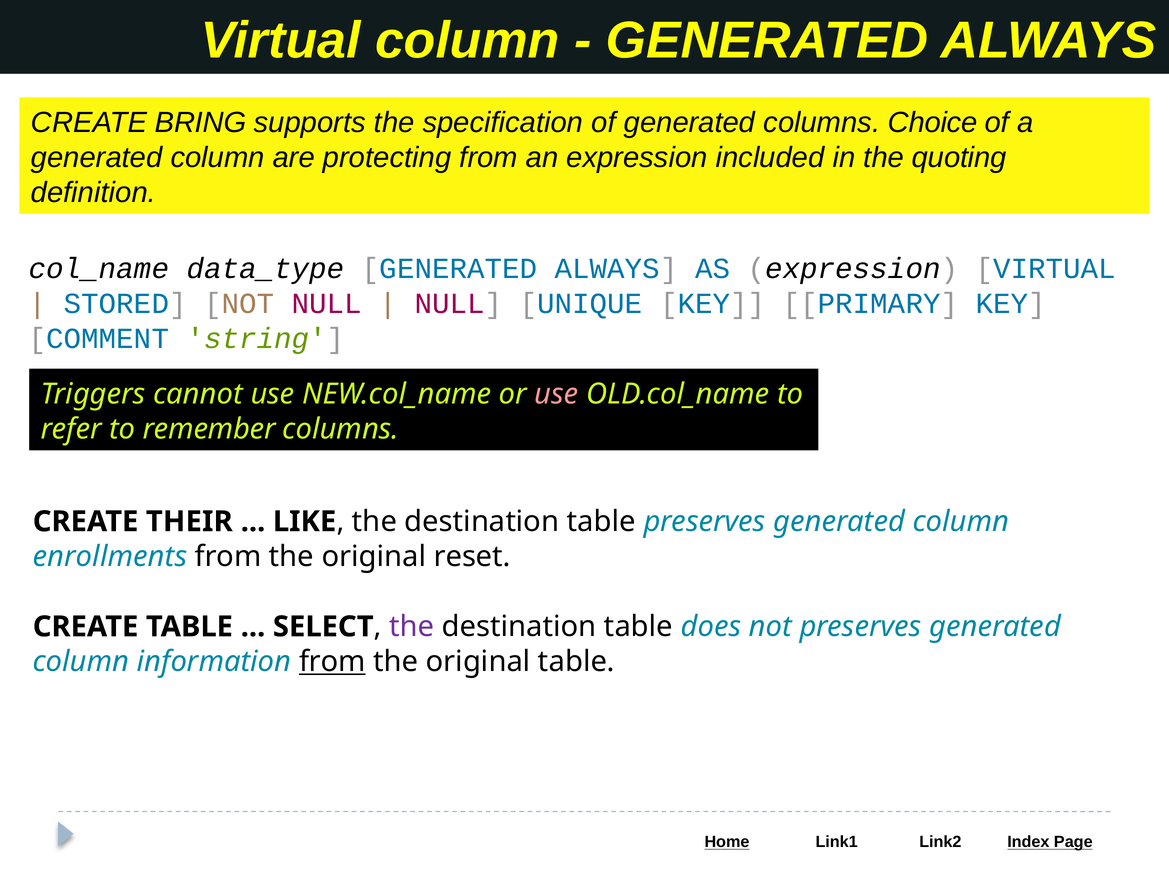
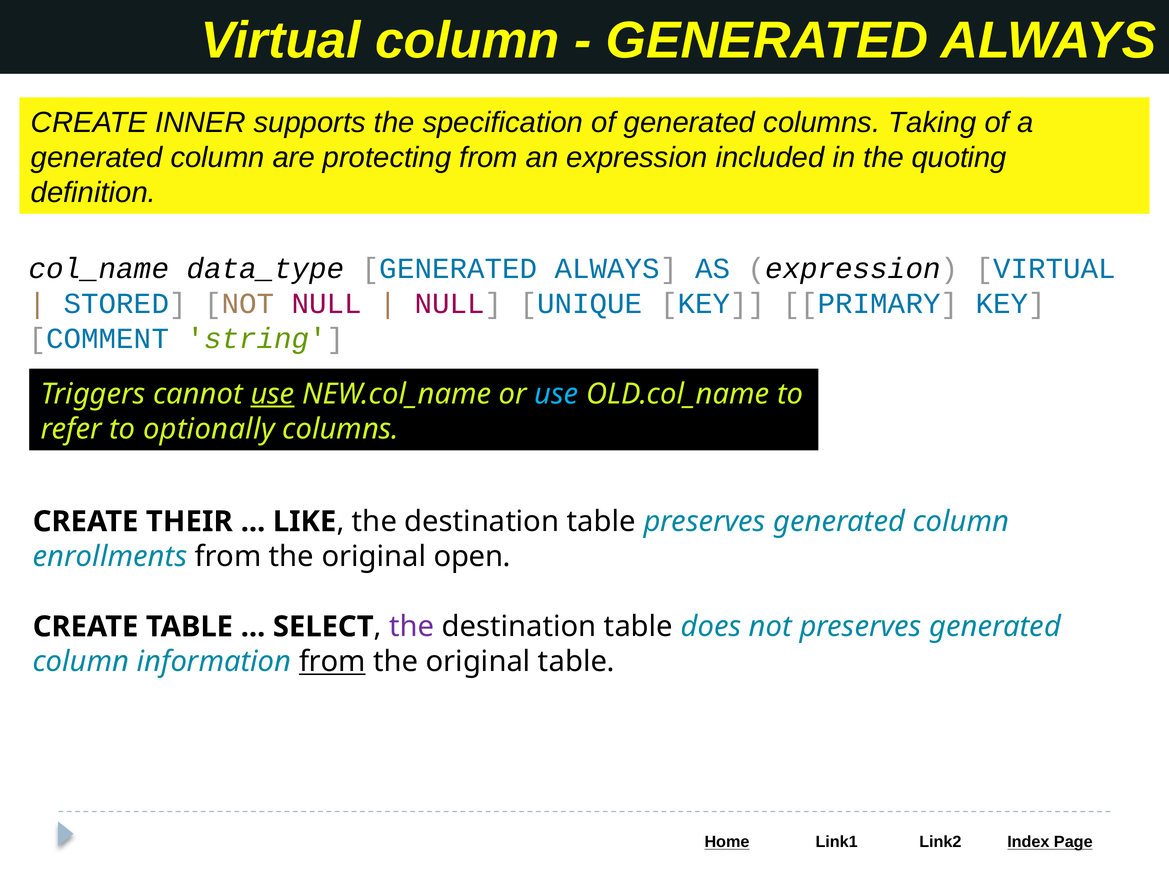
BRING: BRING -> INNER
Choice: Choice -> Taking
use at (273, 394) underline: none -> present
use at (556, 394) colour: pink -> light blue
remember: remember -> optionally
reset: reset -> open
